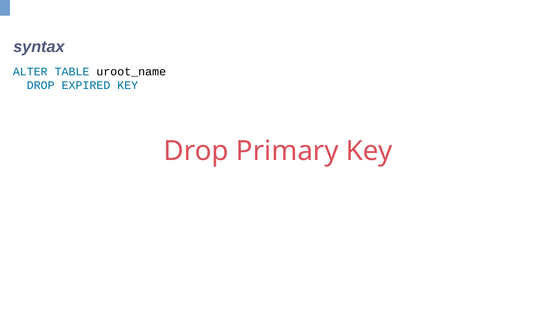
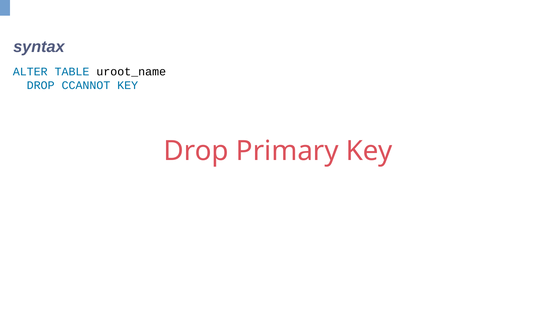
EXPIRED: EXPIRED -> CCANNOT
